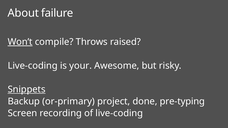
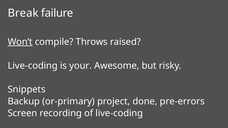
About: About -> Break
Snippets underline: present -> none
pre-typing: pre-typing -> pre-errors
